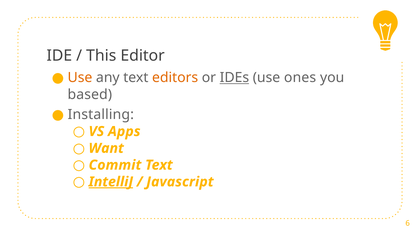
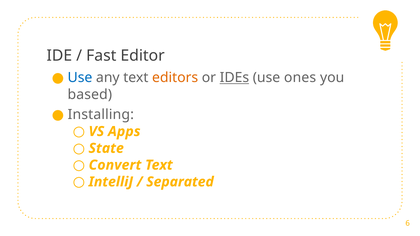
This: This -> Fast
Use at (80, 78) colour: orange -> blue
Want: Want -> State
Commit: Commit -> Convert
IntelliJ underline: present -> none
Javascript: Javascript -> Separated
